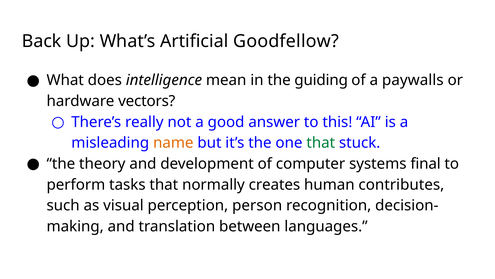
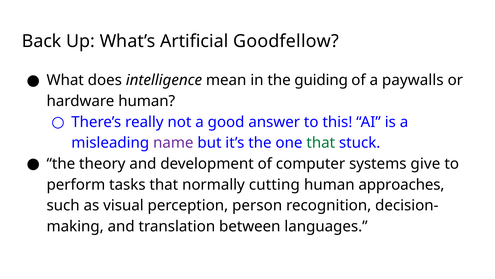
hardware vectors: vectors -> human
name colour: orange -> purple
final: final -> give
creates: creates -> cutting
contributes: contributes -> approaches
